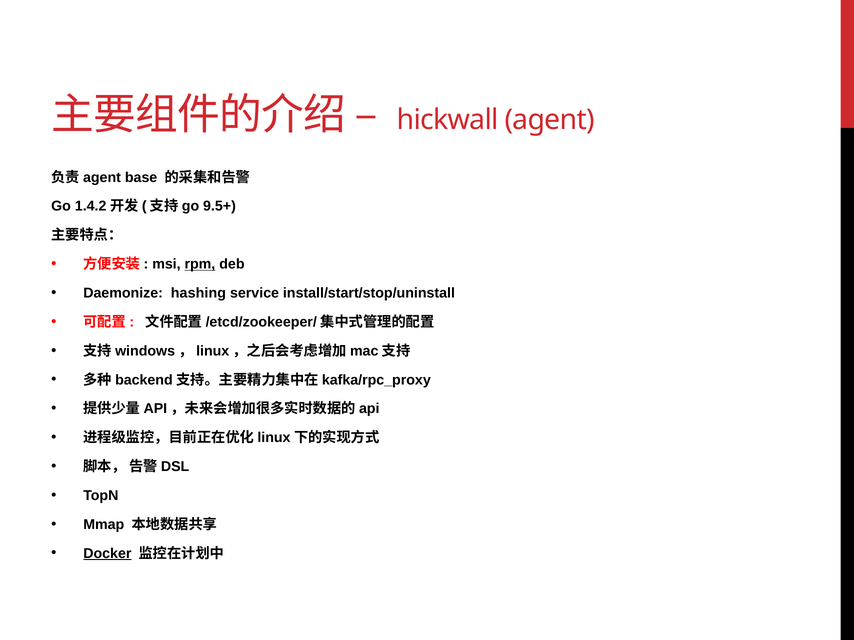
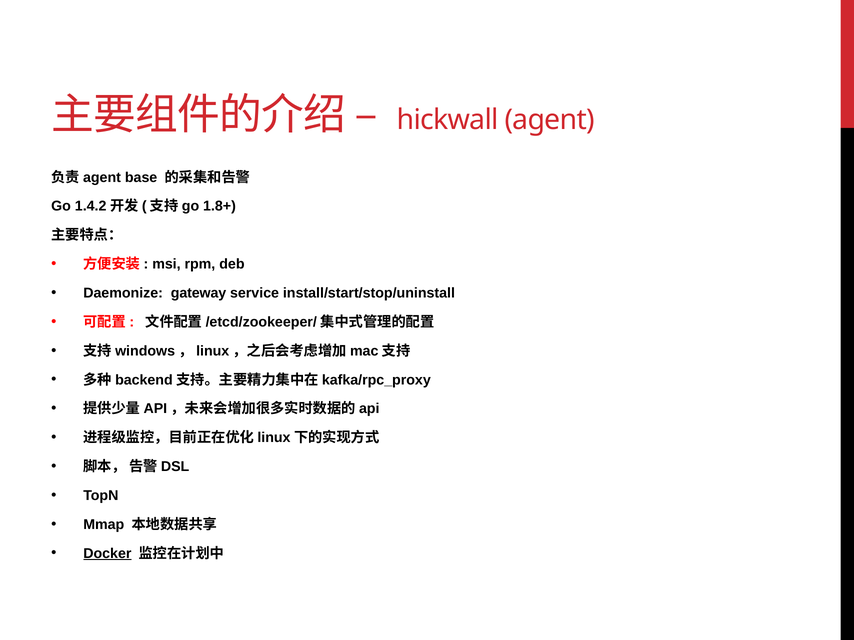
9.5+: 9.5+ -> 1.8+
rpm underline: present -> none
hashing: hashing -> gateway
